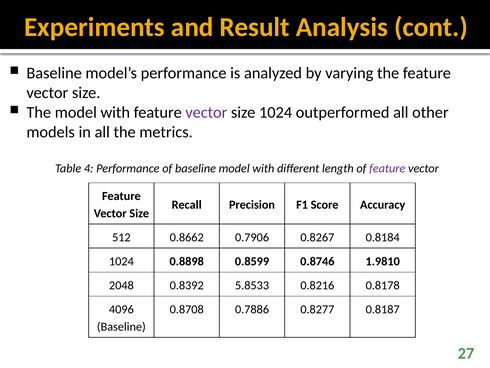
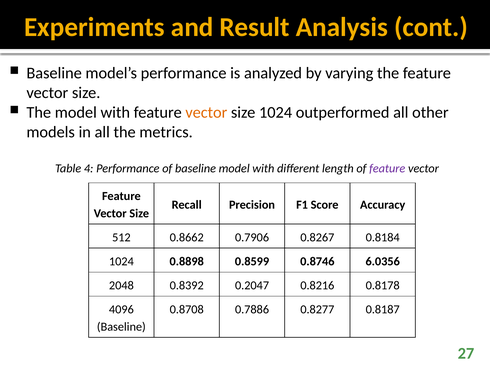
vector at (206, 112) colour: purple -> orange
1.9810: 1.9810 -> 6.0356
5.8533: 5.8533 -> 0.2047
